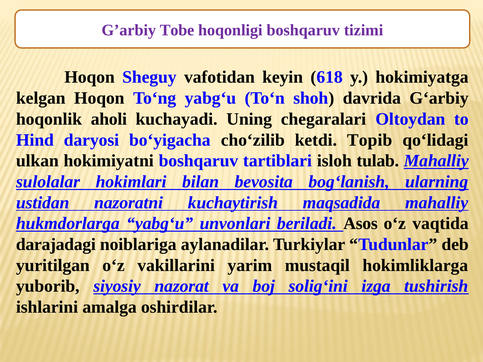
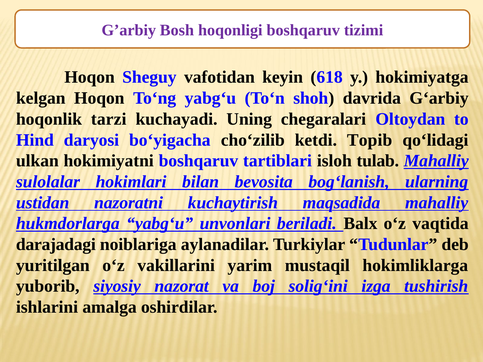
Tobe: Tobe -> Bosh
aholi: aholi -> tarzi
Asos: Asos -> Balx
